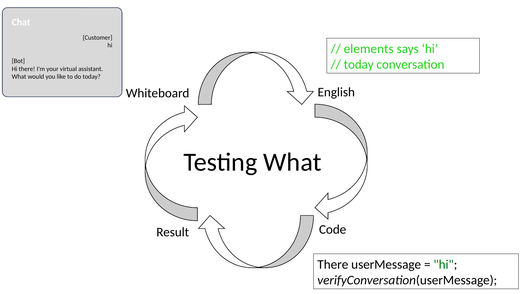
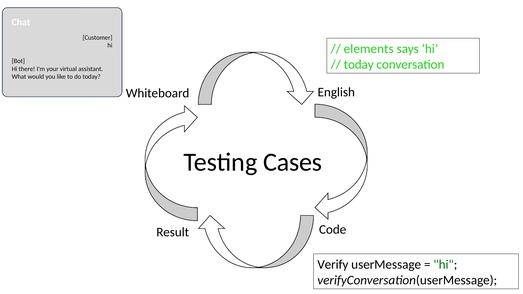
Testing What: What -> Cases
There at (333, 265): There -> Verify
